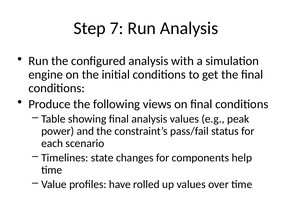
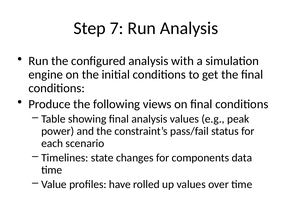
help: help -> data
